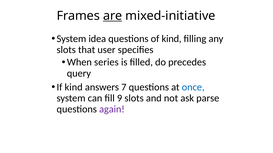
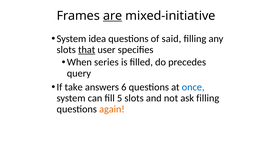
of kind: kind -> said
that underline: none -> present
If kind: kind -> take
7: 7 -> 6
9: 9 -> 5
ask parse: parse -> filling
again colour: purple -> orange
